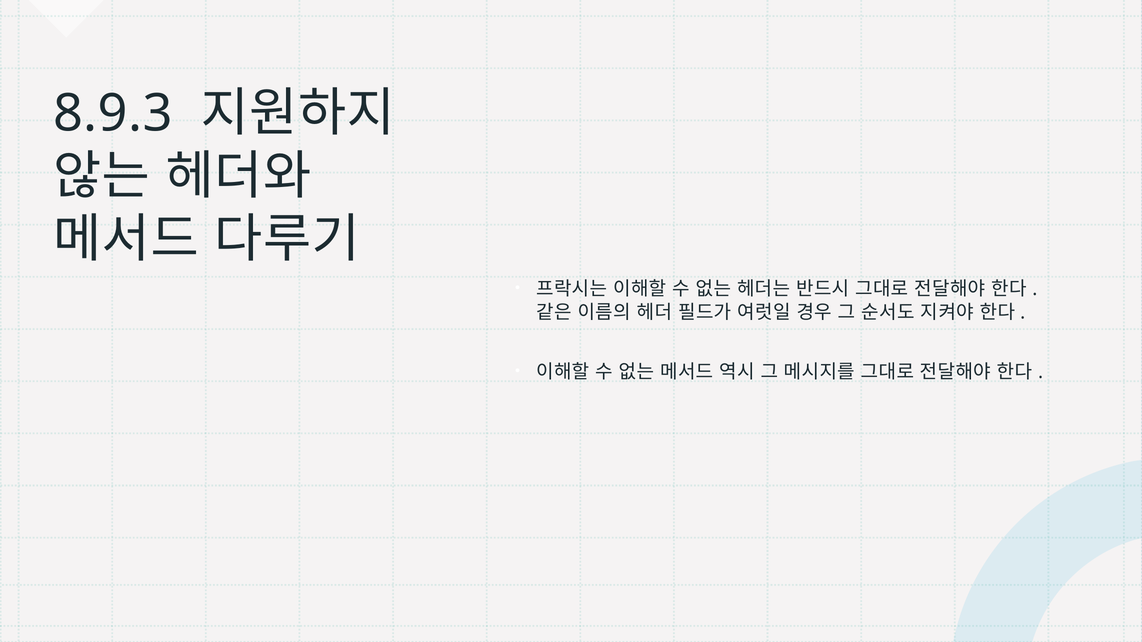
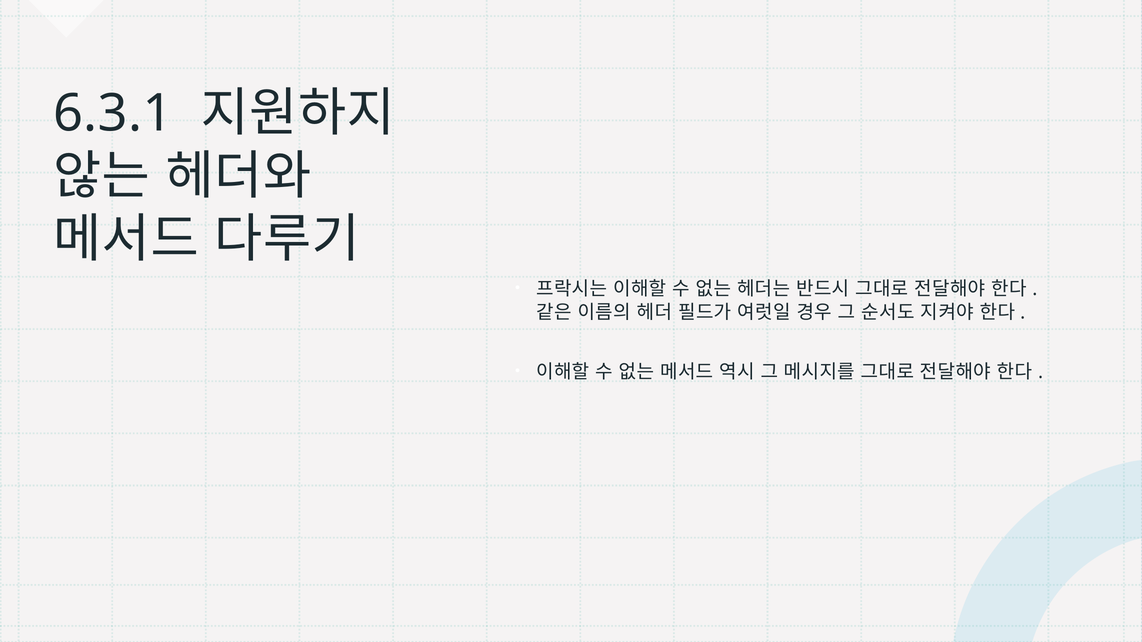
8.9.3: 8.9.3 -> 6.3.1
